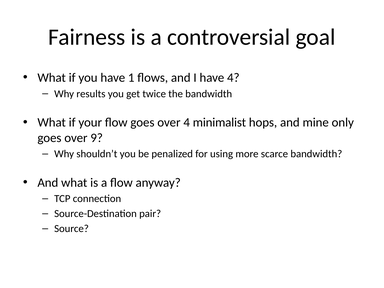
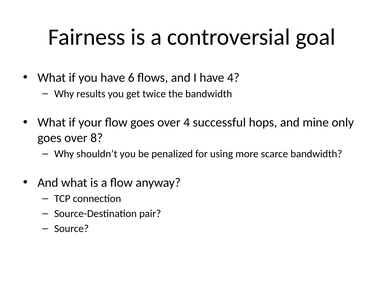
1: 1 -> 6
minimalist: minimalist -> successful
9: 9 -> 8
